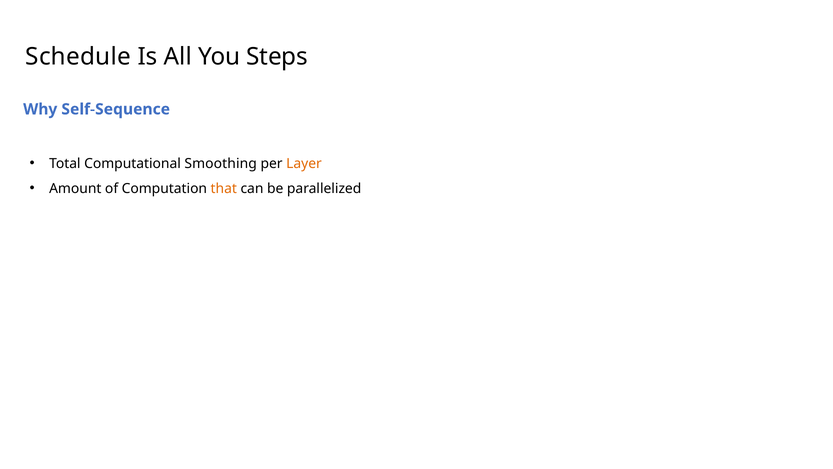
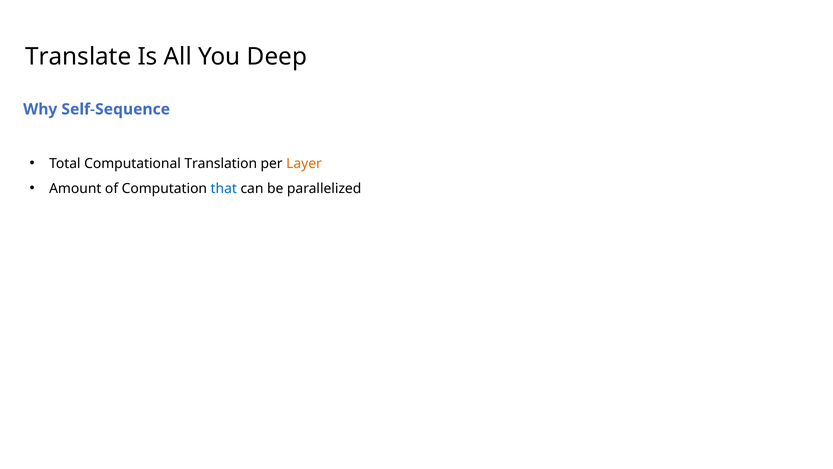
Schedule: Schedule -> Translate
Steps: Steps -> Deep
Smoothing: Smoothing -> Translation
that colour: orange -> blue
